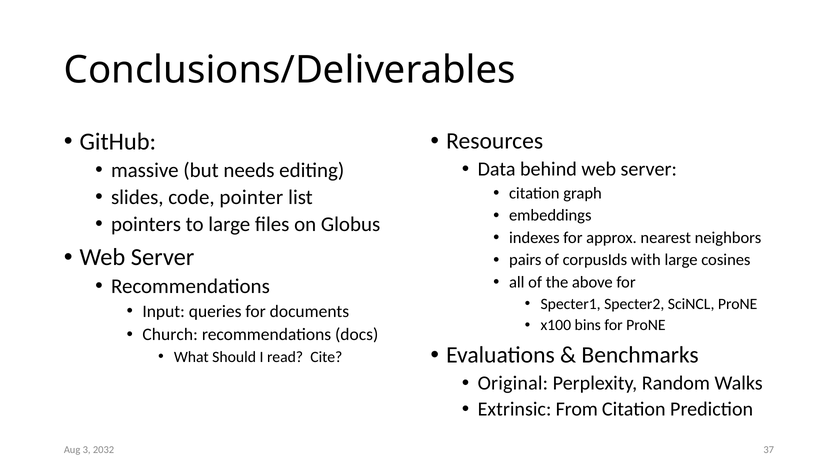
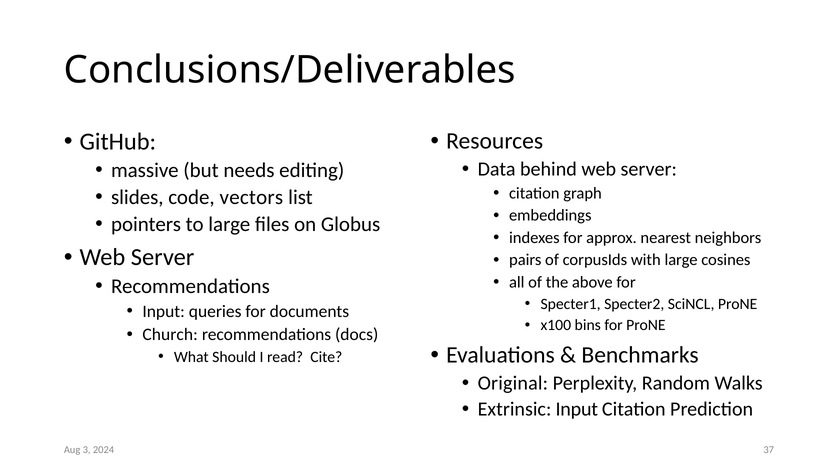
pointer: pointer -> vectors
Extrinsic From: From -> Input
2032: 2032 -> 2024
